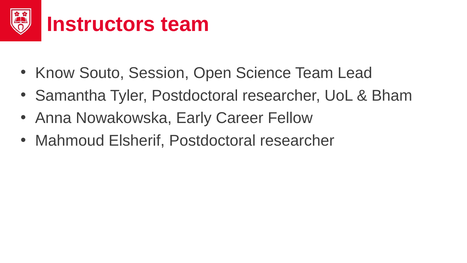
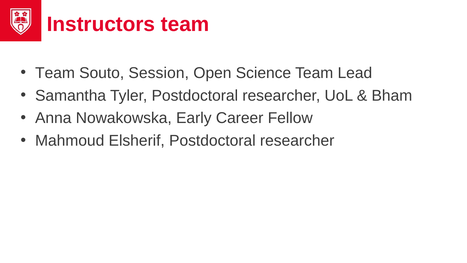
Know at (55, 73): Know -> Team
